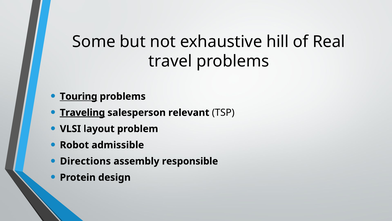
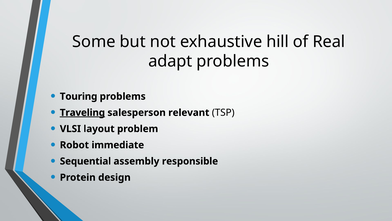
travel: travel -> adapt
Touring underline: present -> none
admissible: admissible -> immediate
Directions: Directions -> Sequential
